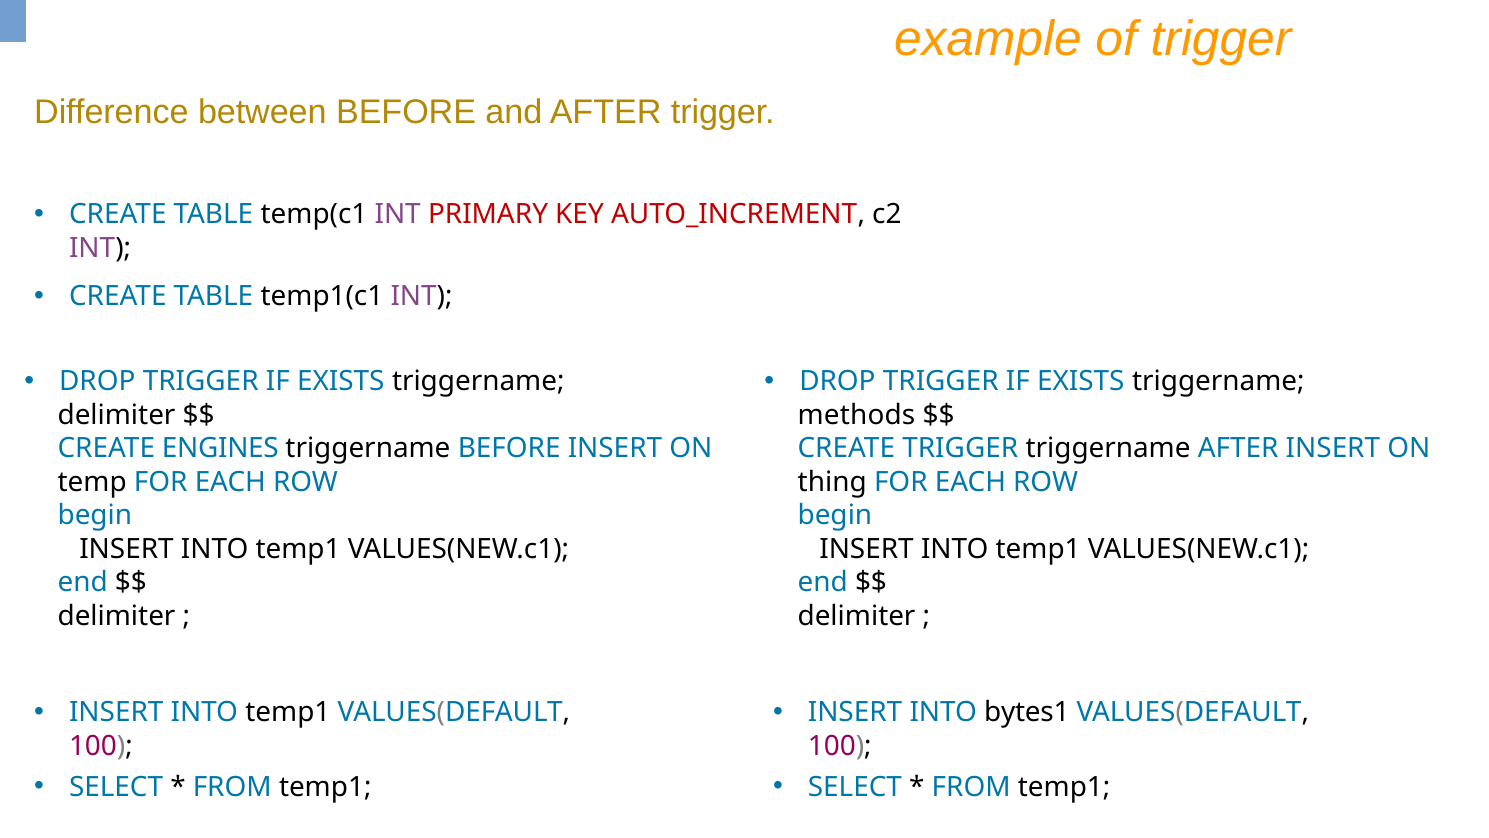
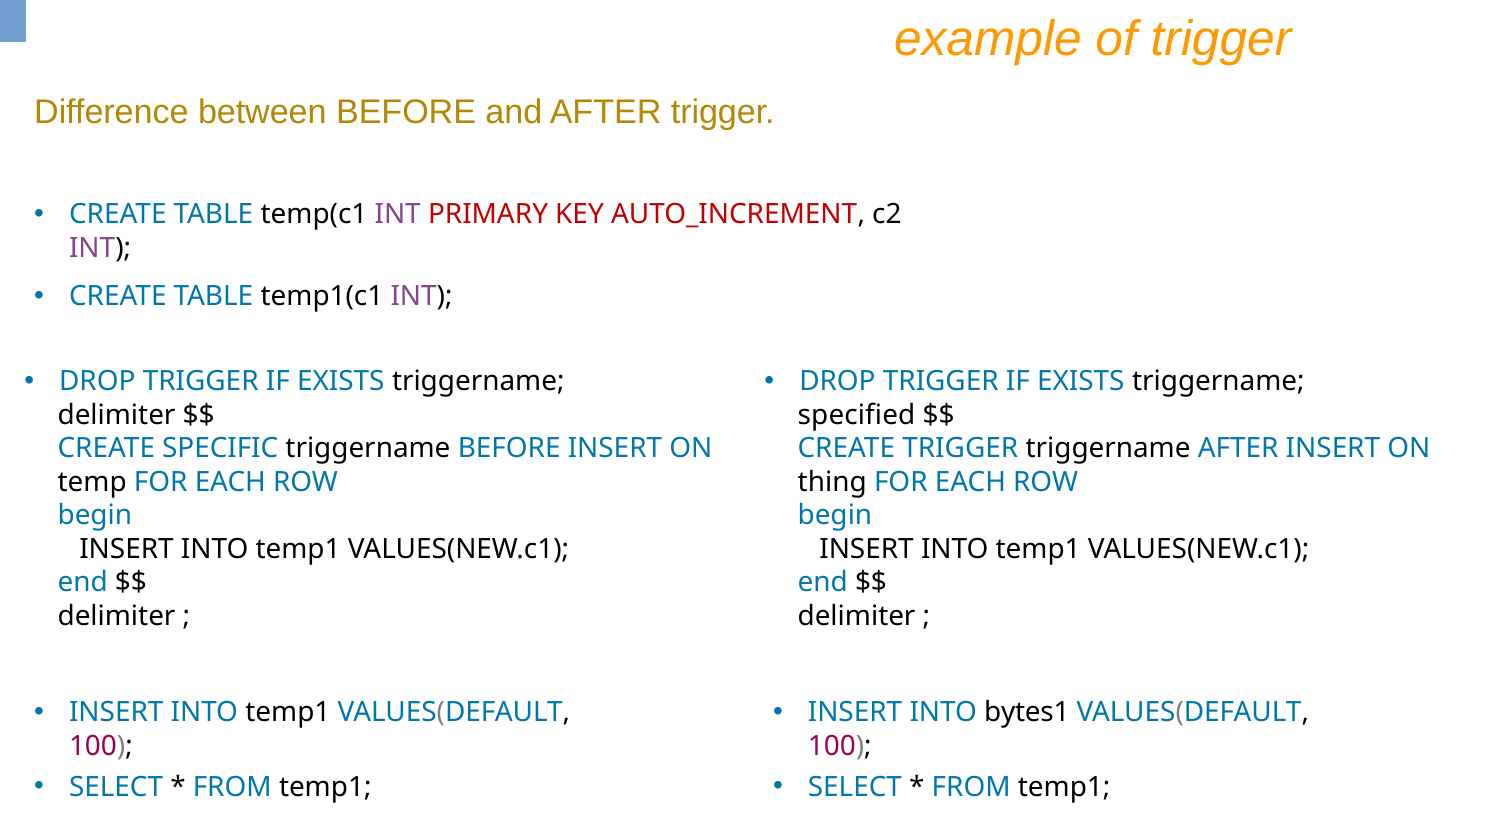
methods: methods -> specified
ENGINES: ENGINES -> SPECIFIC
